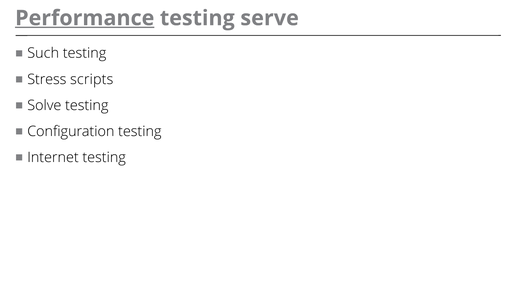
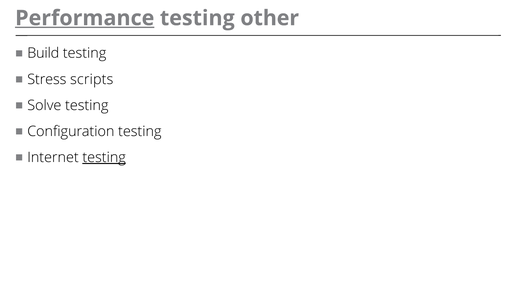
serve: serve -> other
Such: Such -> Build
testing at (104, 157) underline: none -> present
